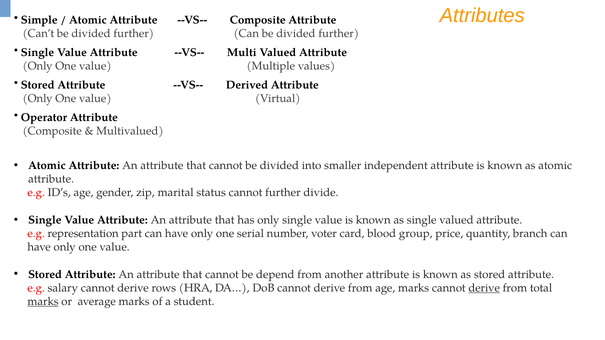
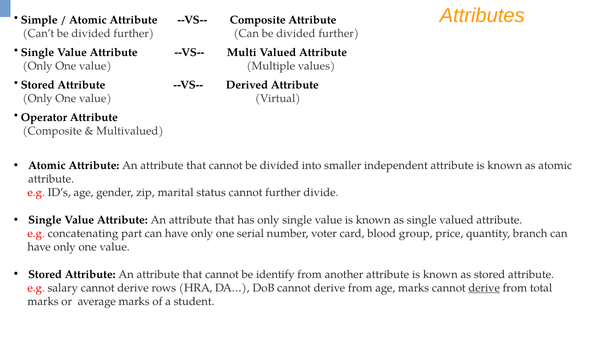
representation: representation -> concatenating
depend: depend -> identify
marks at (43, 302) underline: present -> none
